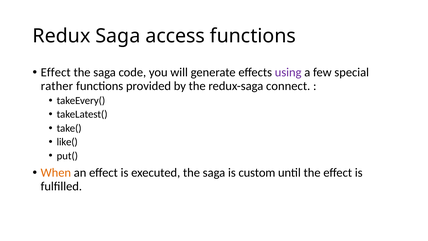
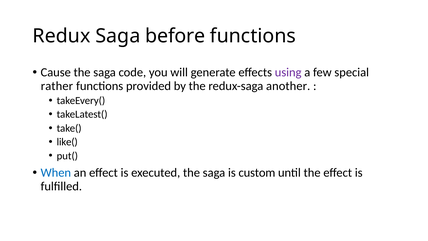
access: access -> before
Effect at (56, 72): Effect -> Cause
connect: connect -> another
When colour: orange -> blue
